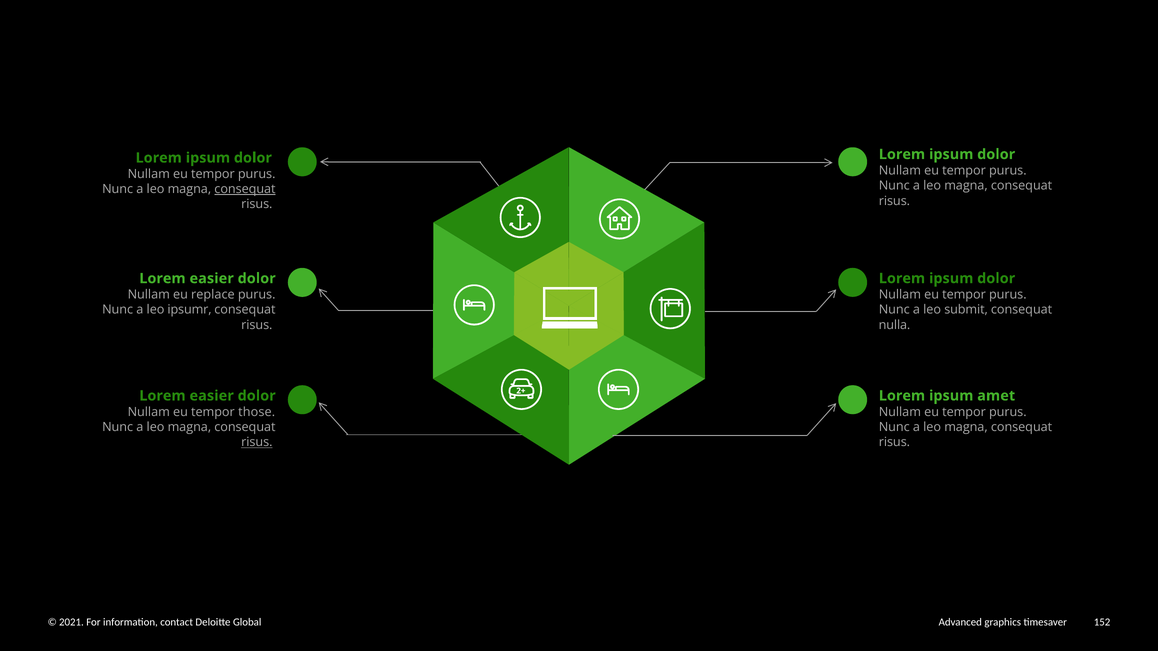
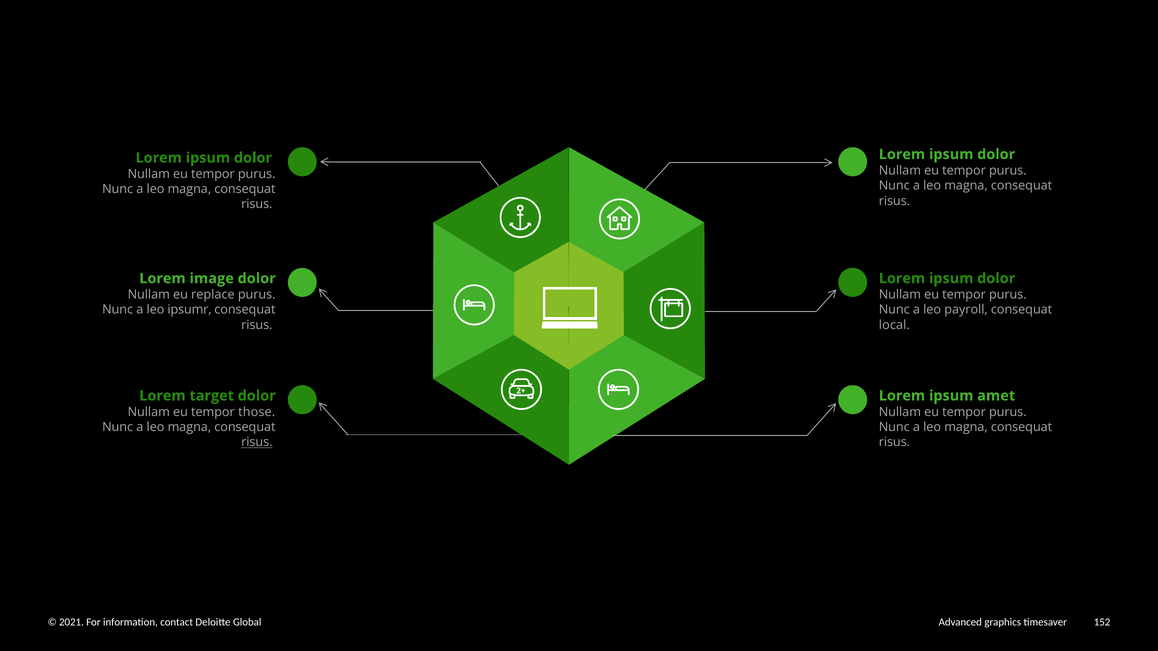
consequat at (245, 189) underline: present -> none
easier at (212, 279): easier -> image
submit: submit -> payroll
nulla: nulla -> local
easier at (212, 396): easier -> target
